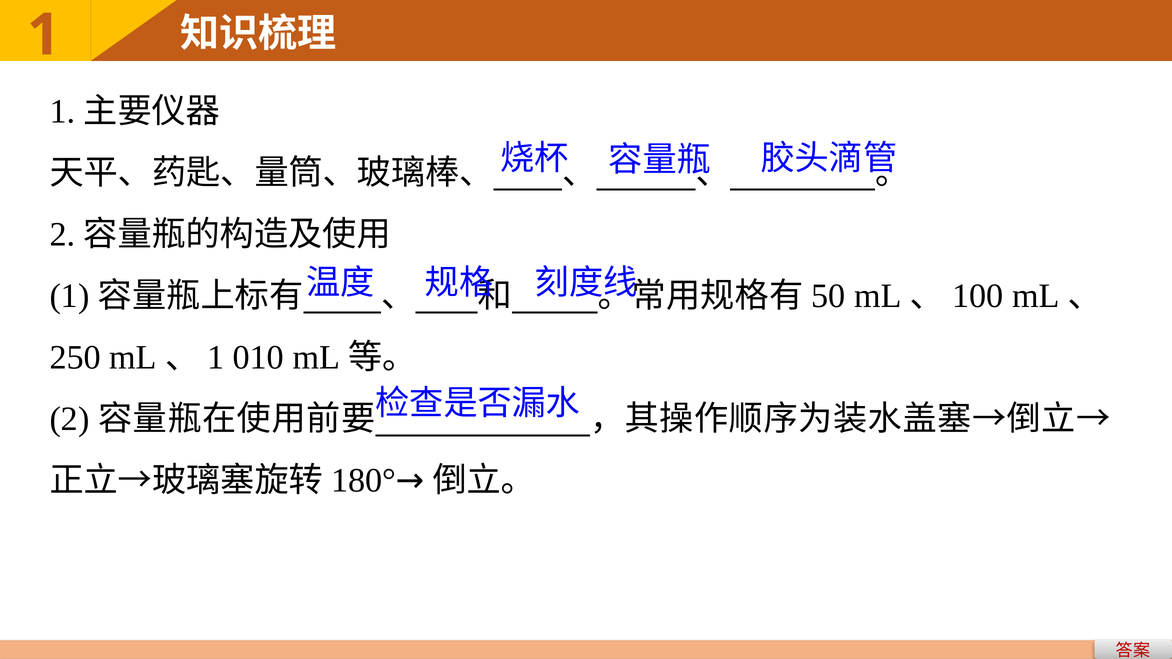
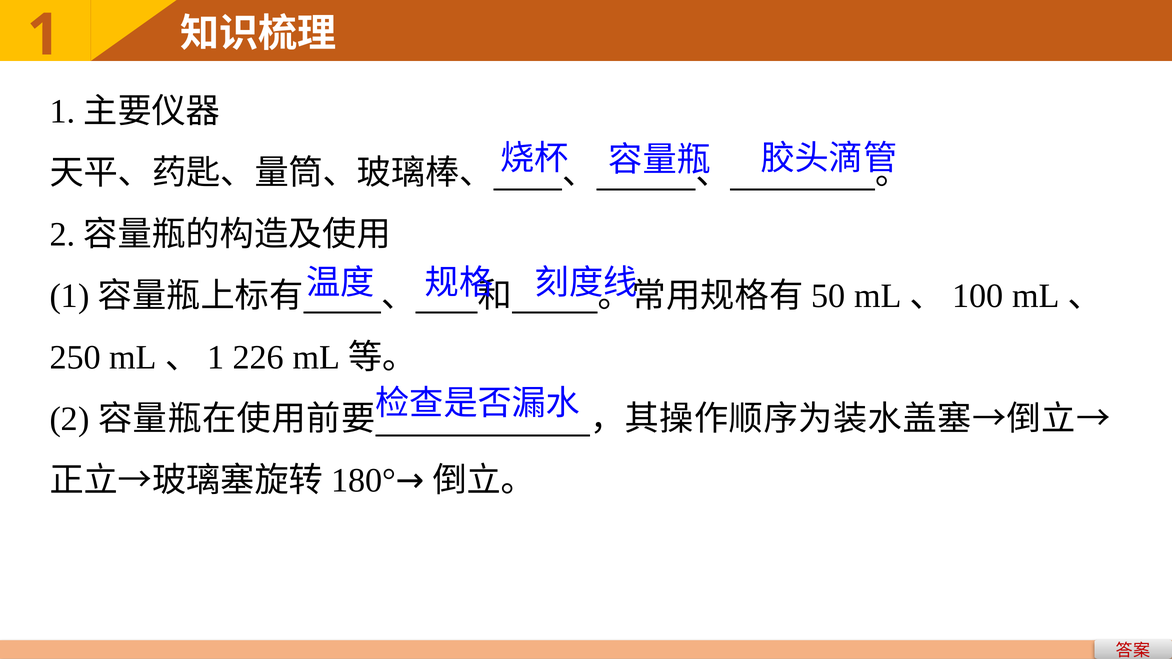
010: 010 -> 226
